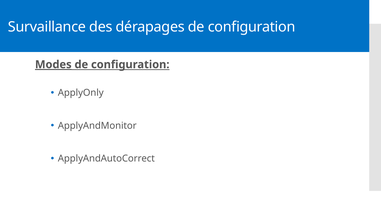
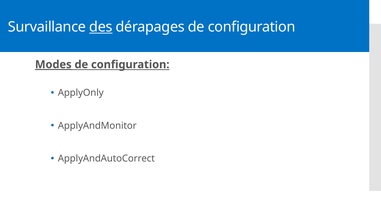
des underline: none -> present
